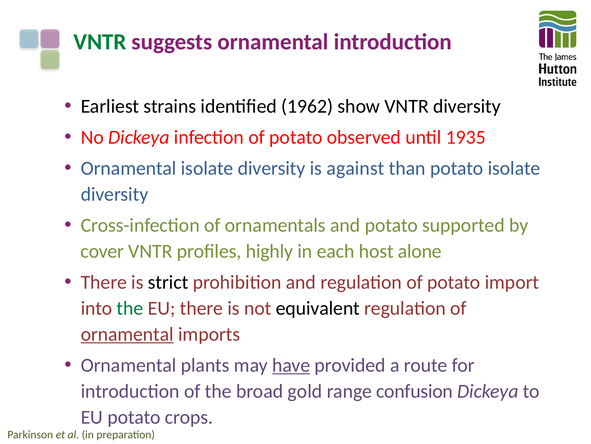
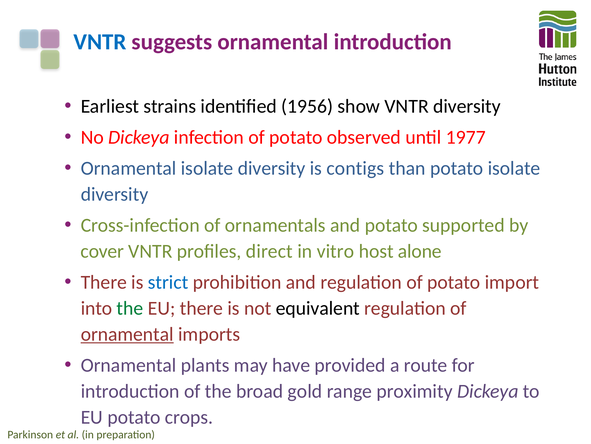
VNTR at (100, 42) colour: green -> blue
1962: 1962 -> 1956
1935: 1935 -> 1977
against: against -> contigs
highly: highly -> direct
each: each -> vitro
strict colour: black -> blue
have underline: present -> none
confusion: confusion -> proximity
